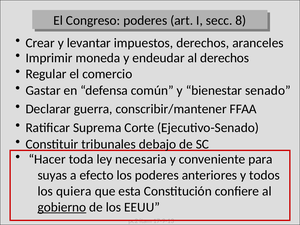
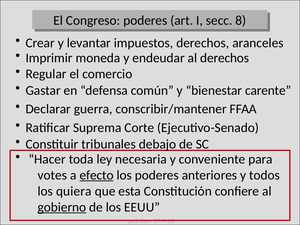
senado: senado -> carente
suyas: suyas -> votes
efecto underline: none -> present
